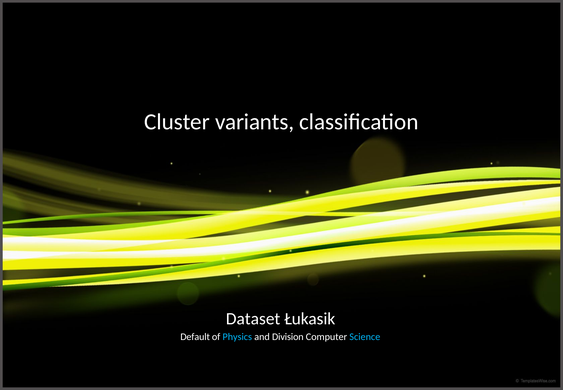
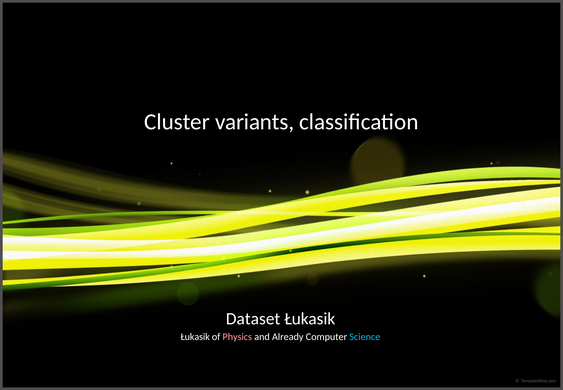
Default at (195, 337): Default -> Łukasik
Physics colour: light blue -> pink
Division: Division -> Already
